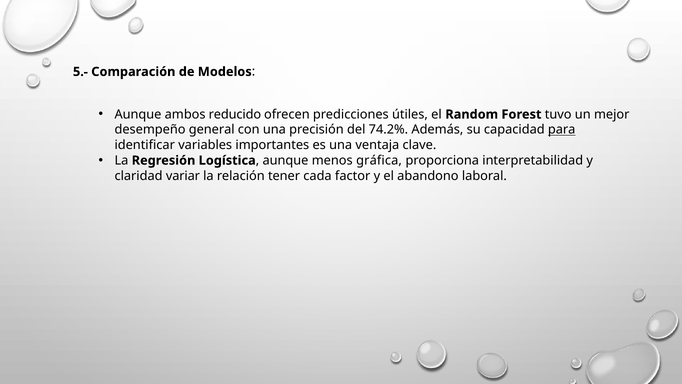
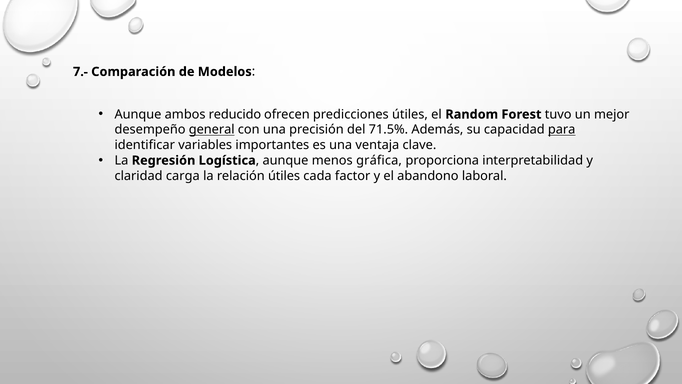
5.-: 5.- -> 7.-
general underline: none -> present
74.2%: 74.2% -> 71.5%
variar: variar -> carga
relación tener: tener -> útiles
